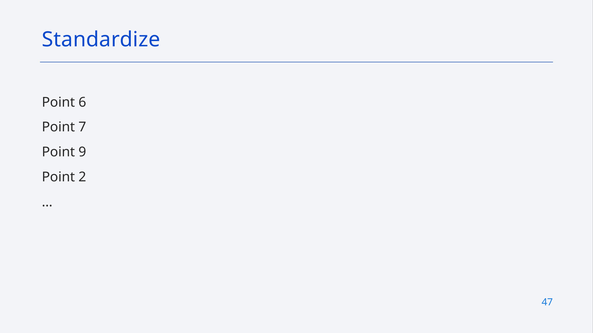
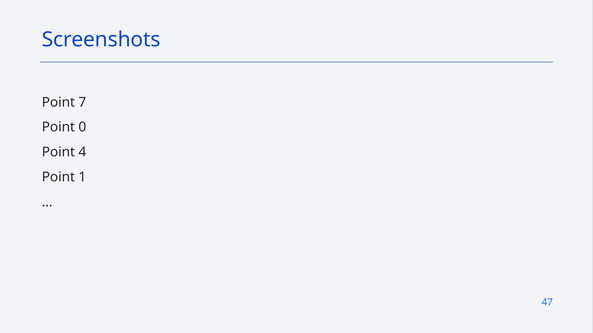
Standardize: Standardize -> Screenshots
6: 6 -> 7
7: 7 -> 0
9: 9 -> 4
2: 2 -> 1
